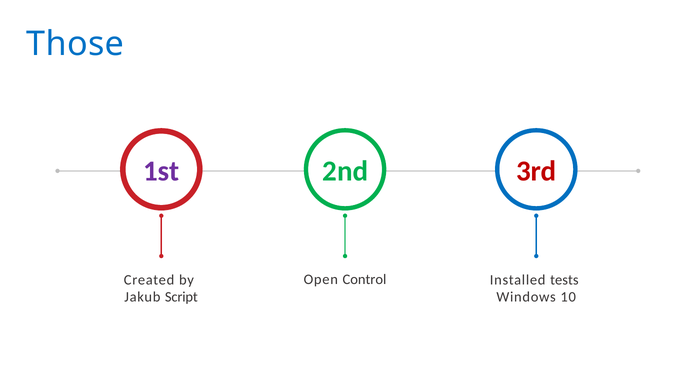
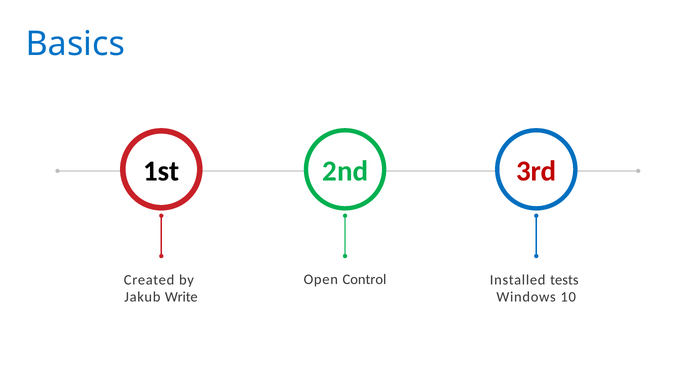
Those: Those -> Basics
1st colour: purple -> black
Script: Script -> Write
